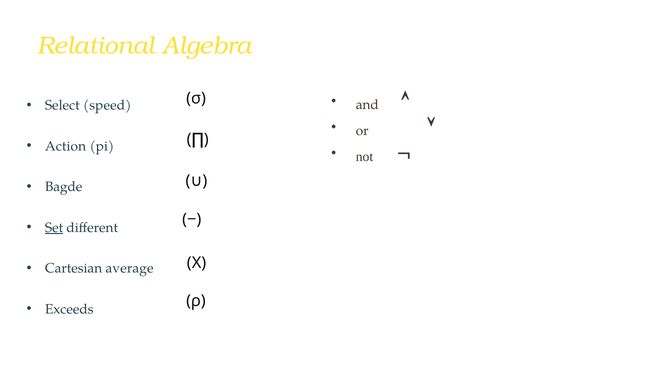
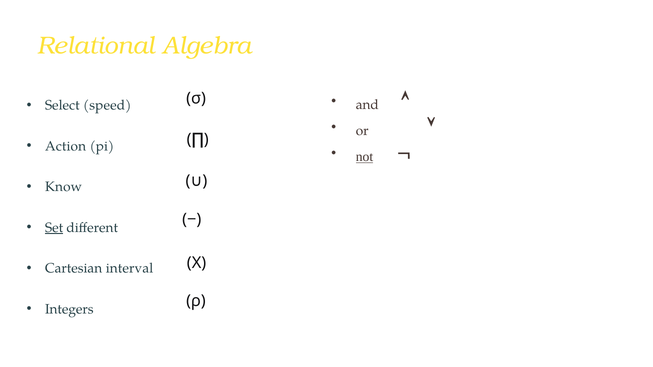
not underline: none -> present
Bagde: Bagde -> Know
average: average -> interval
Exceeds: Exceeds -> Integers
